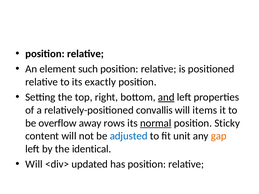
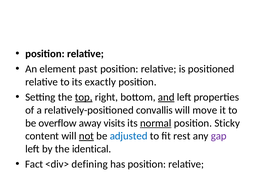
such: such -> past
top underline: none -> present
items: items -> move
rows: rows -> visits
not underline: none -> present
unit: unit -> rest
gap colour: orange -> purple
Will at (34, 164): Will -> Fact
updated: updated -> defining
